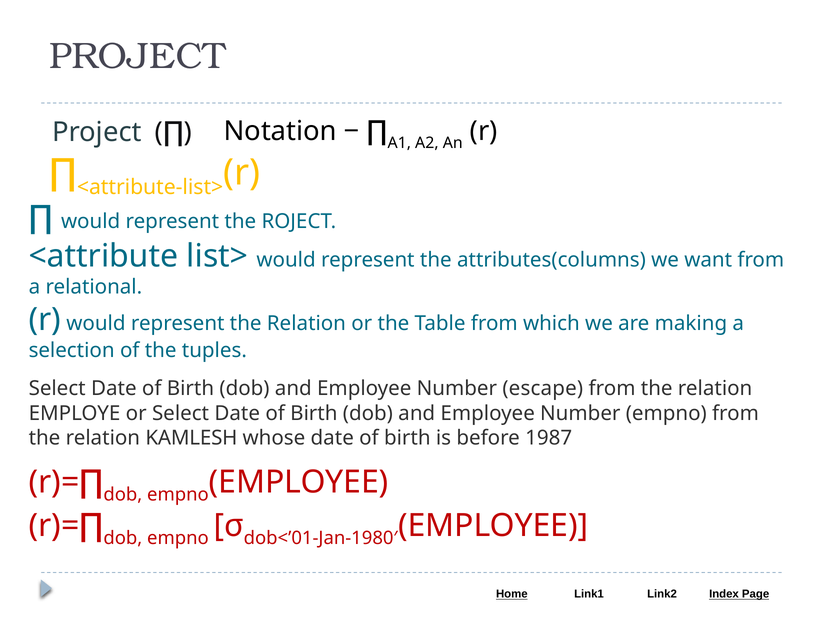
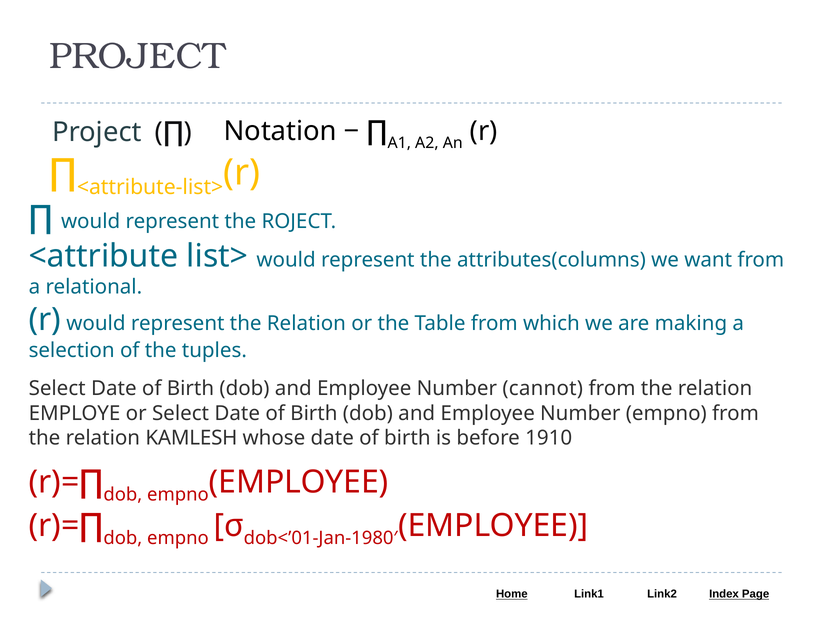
escape: escape -> cannot
1987: 1987 -> 1910
